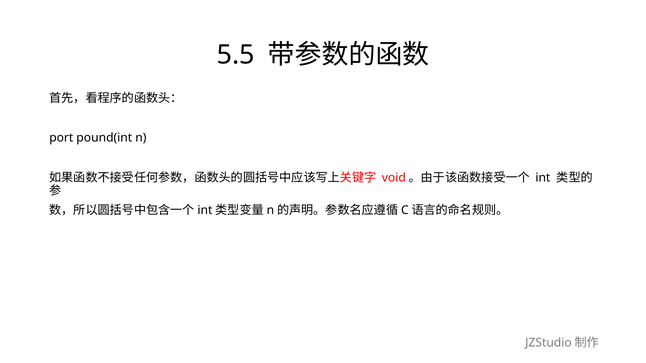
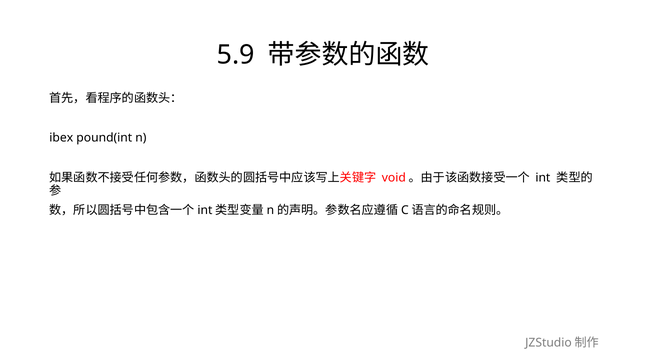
5.5: 5.5 -> 5.9
port: port -> ibex
